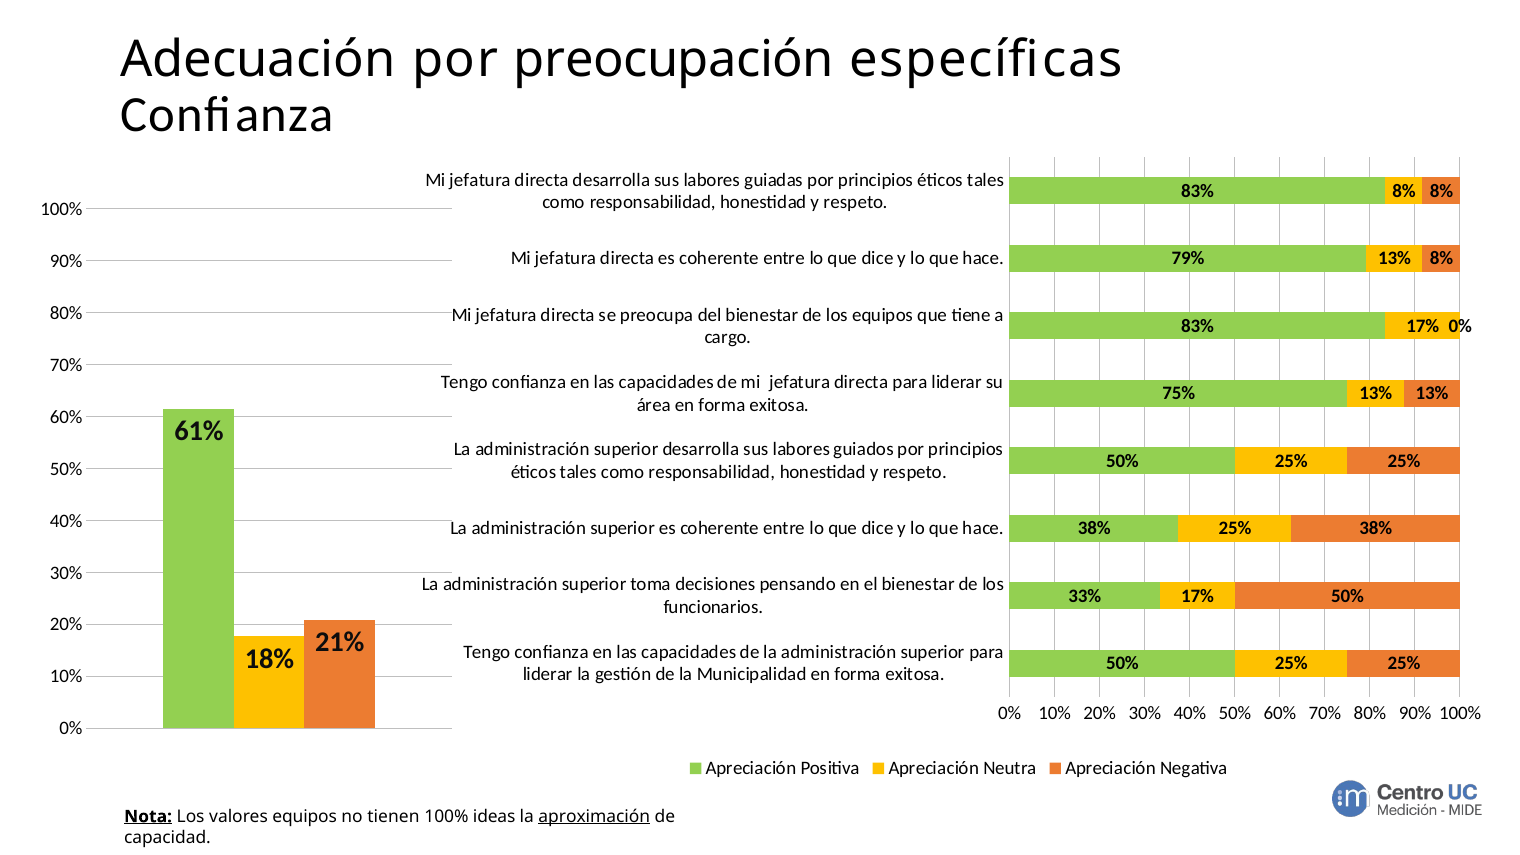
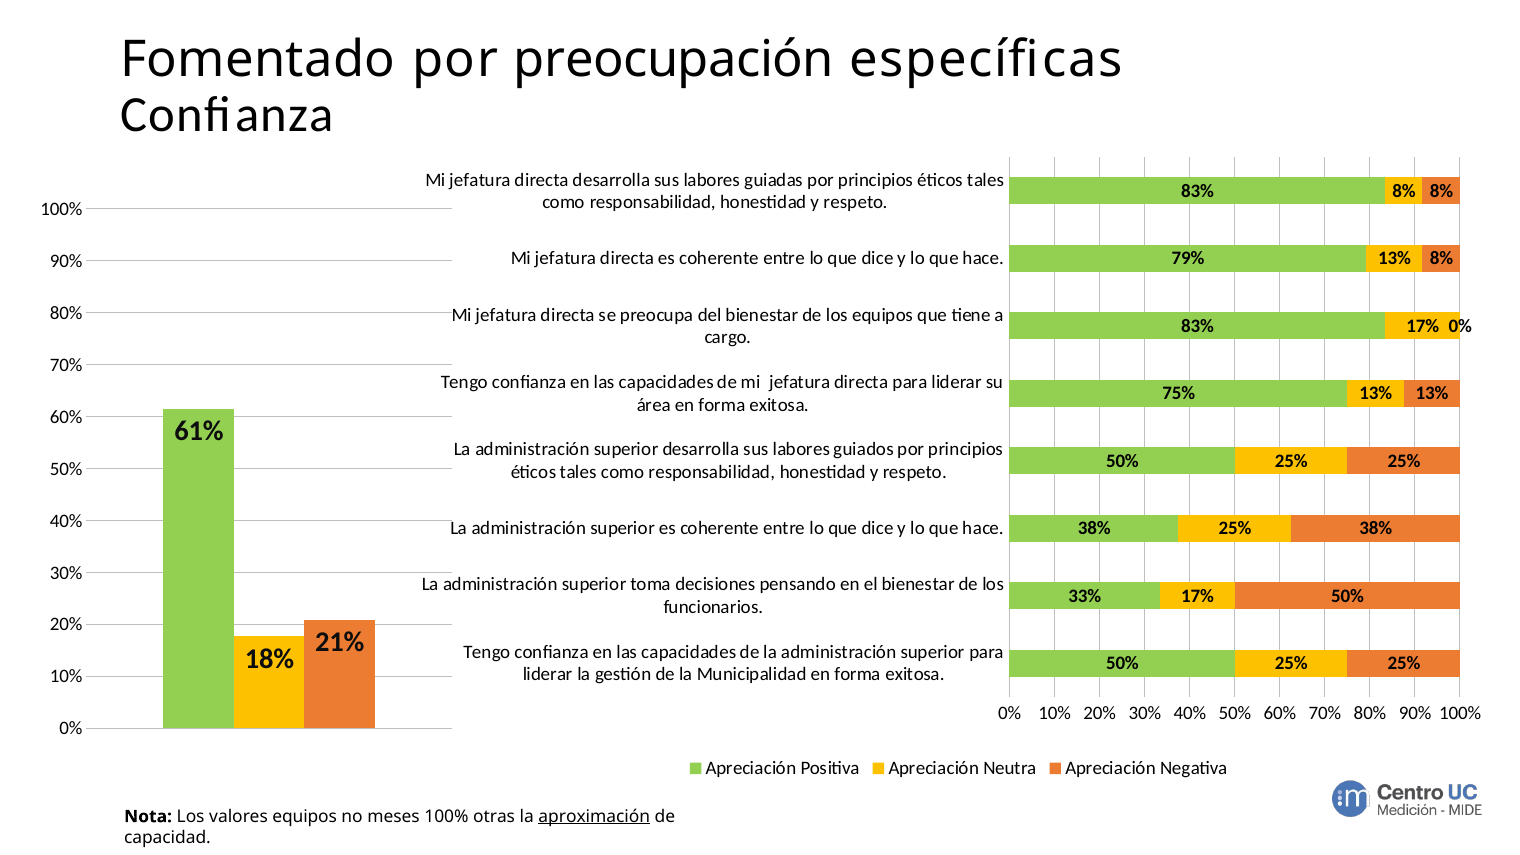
Adecuación: Adecuación -> Fomentado
Nota underline: present -> none
tienen: tienen -> meses
ideas: ideas -> otras
